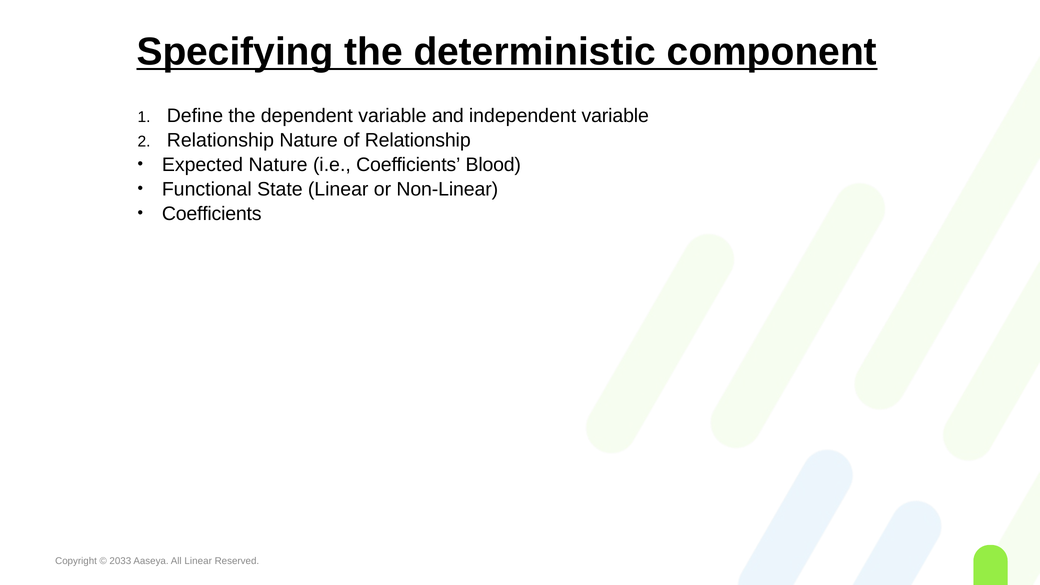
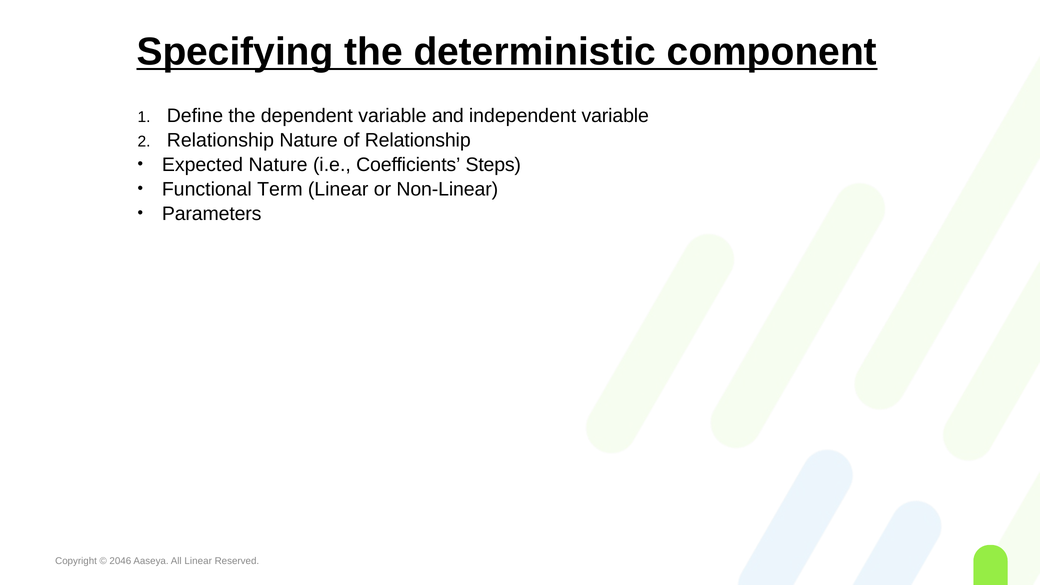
Blood: Blood -> Steps
State: State -> Term
Coefficients at (212, 214): Coefficients -> Parameters
2033: 2033 -> 2046
